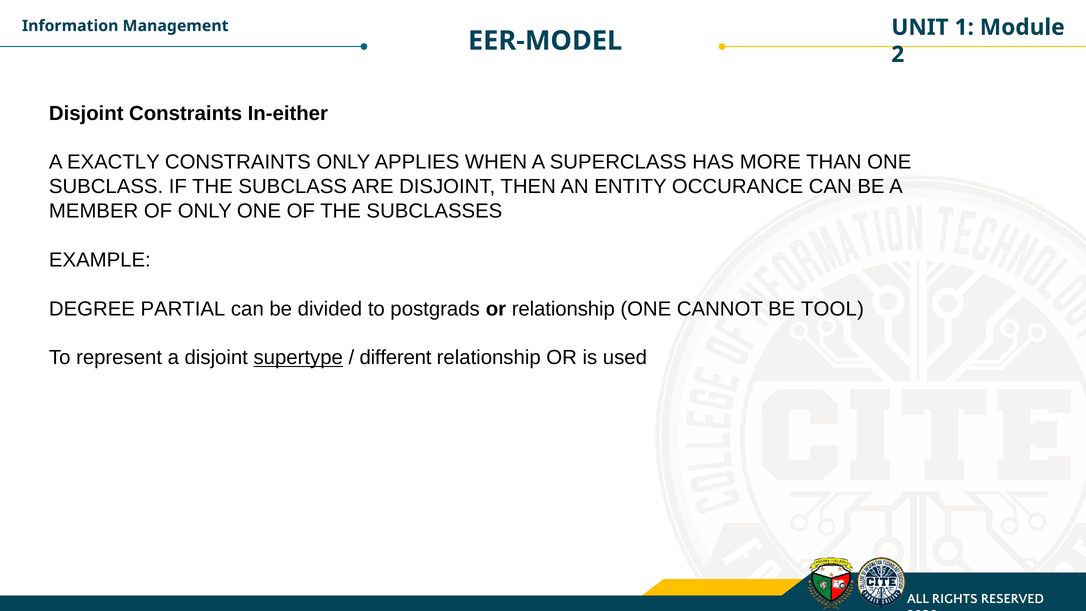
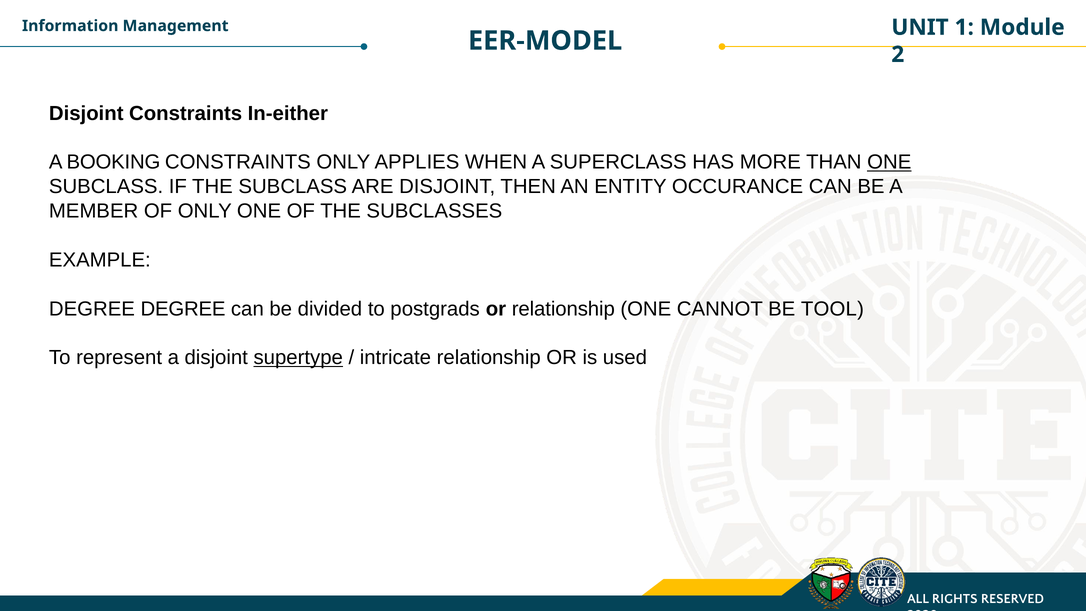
EXACTLY: EXACTLY -> BOOKING
ONE at (889, 162) underline: none -> present
DEGREE PARTIAL: PARTIAL -> DEGREE
different: different -> intricate
